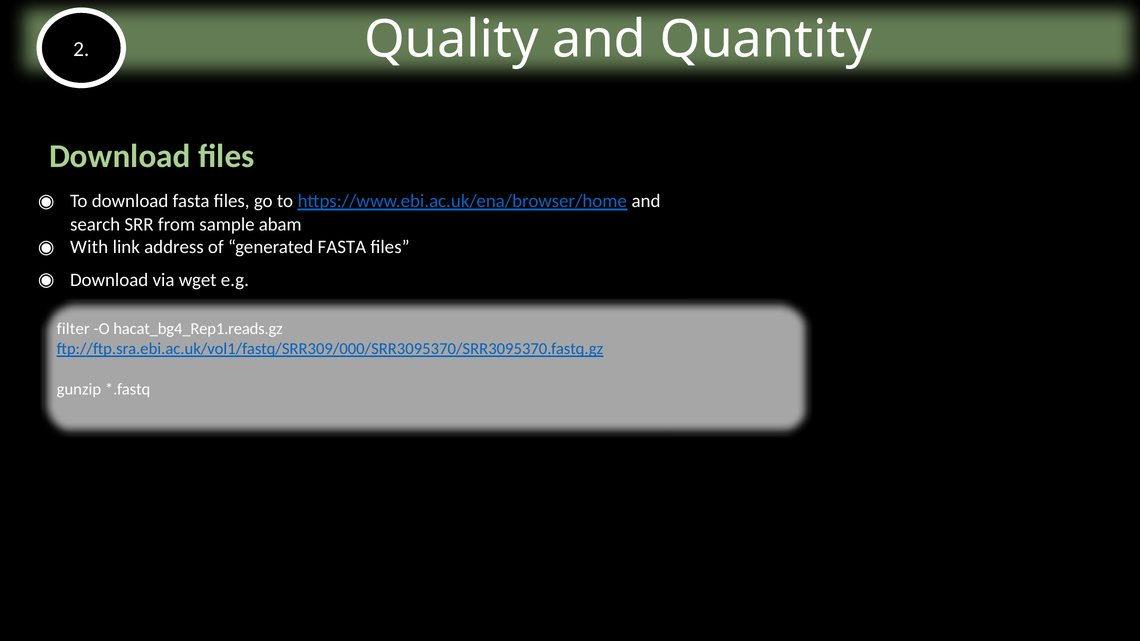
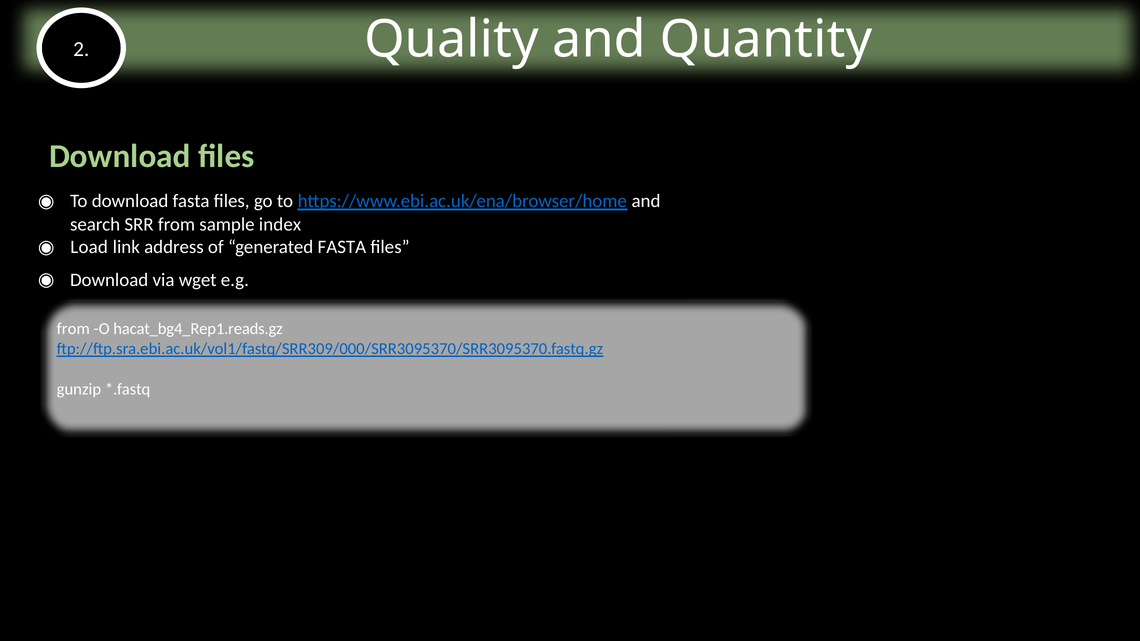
abam: abam -> index
With: With -> Load
filter at (73, 329): filter -> from
